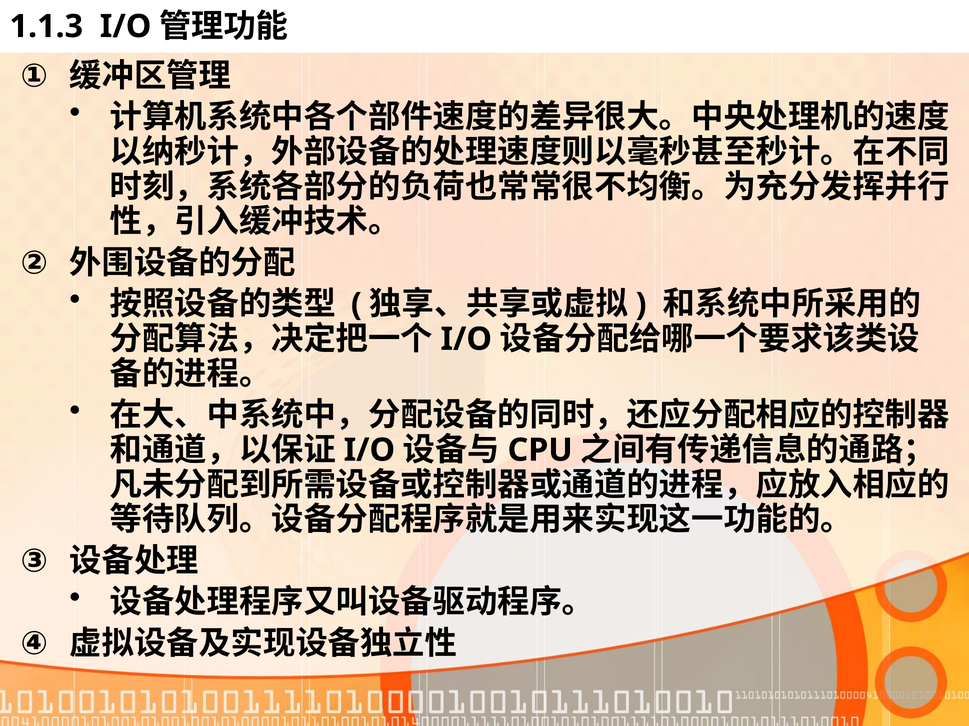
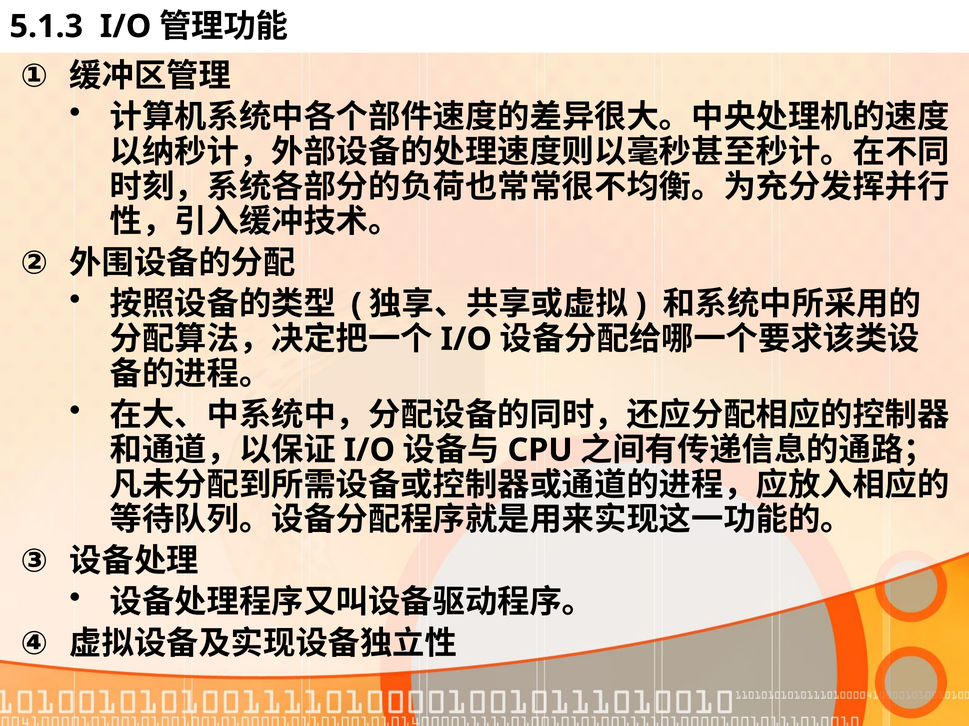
1.1.3: 1.1.3 -> 5.1.3
